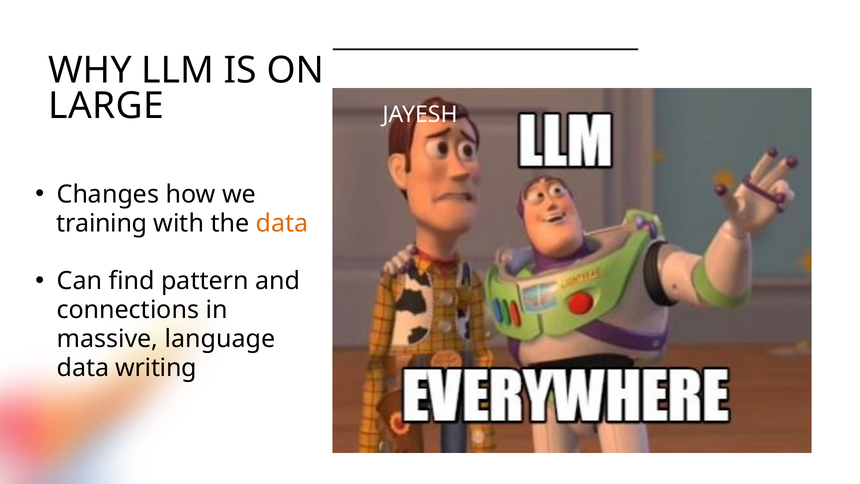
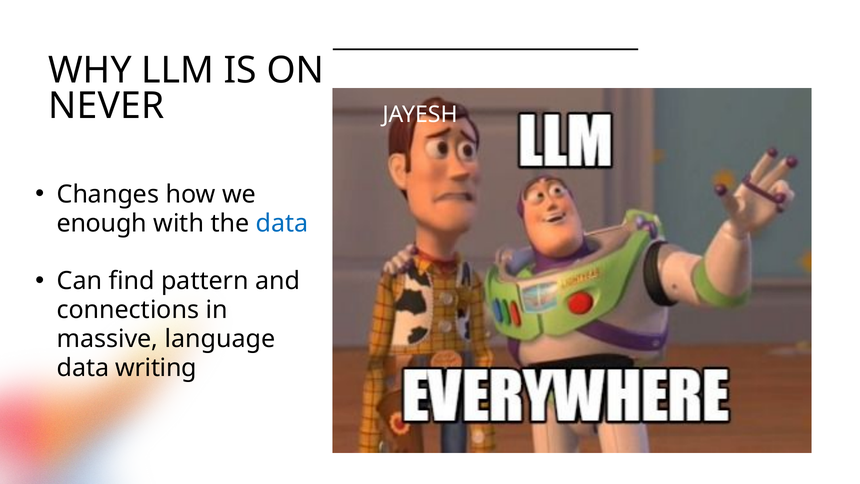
LARGE: LARGE -> NEVER
training: training -> enough
data at (282, 223) colour: orange -> blue
